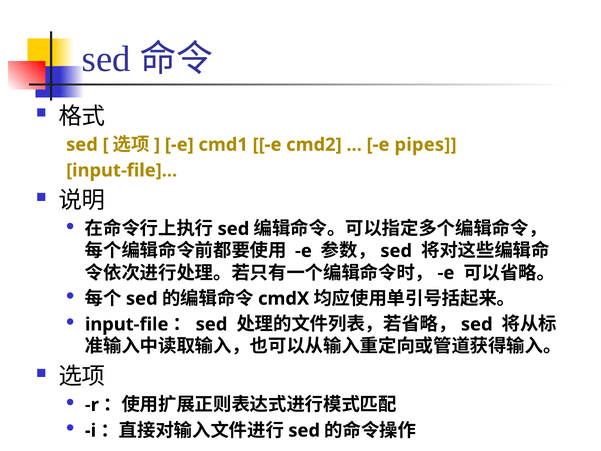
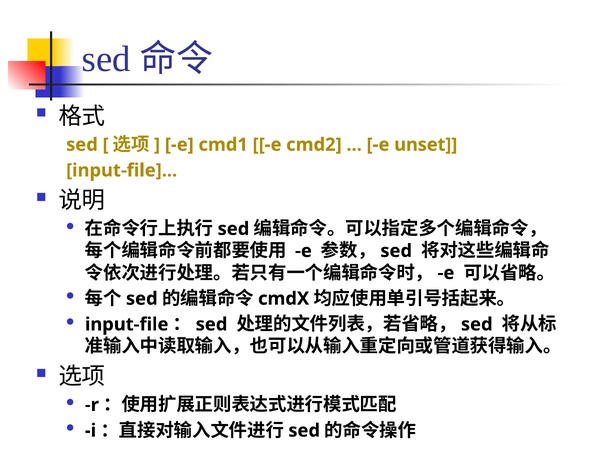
pipes: pipes -> unset
